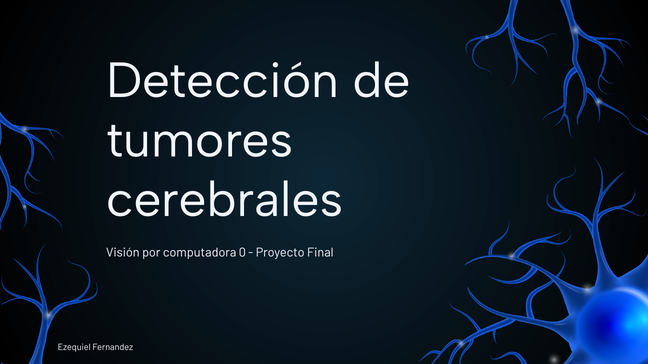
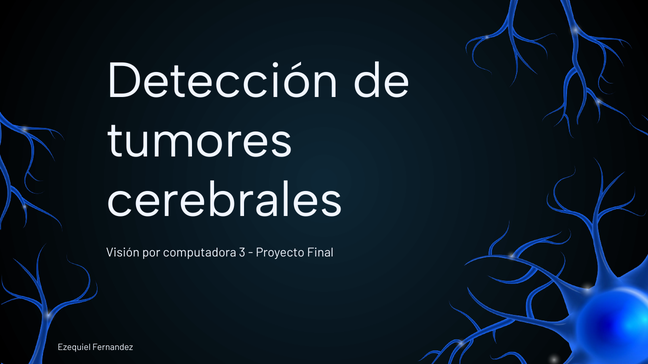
0: 0 -> 3
